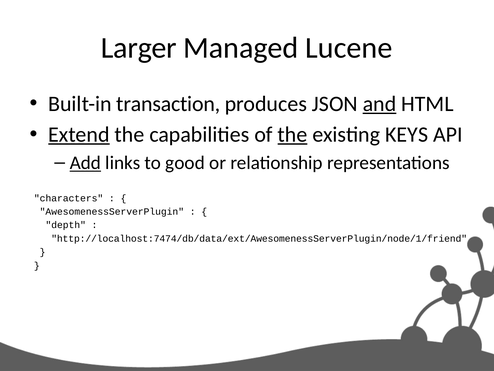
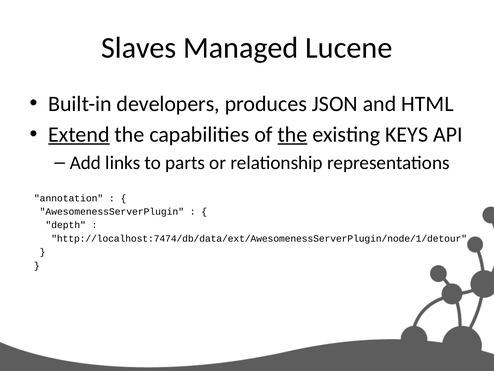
Larger: Larger -> Slaves
transaction: transaction -> developers
and underline: present -> none
Add underline: present -> none
good: good -> parts
characters: characters -> annotation
http://localhost:7474/db/data/ext/AwesomenessServerPlugin/node/1/friend: http://localhost:7474/db/data/ext/AwesomenessServerPlugin/node/1/friend -> http://localhost:7474/db/data/ext/AwesomenessServerPlugin/node/1/detour
